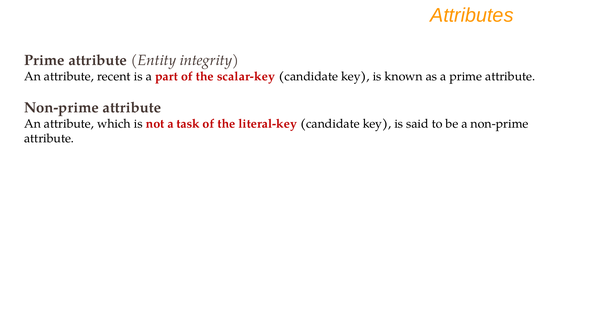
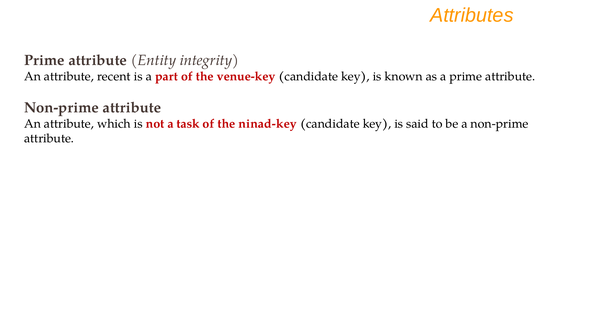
scalar-key: scalar-key -> venue-key
literal-key: literal-key -> ninad-key
